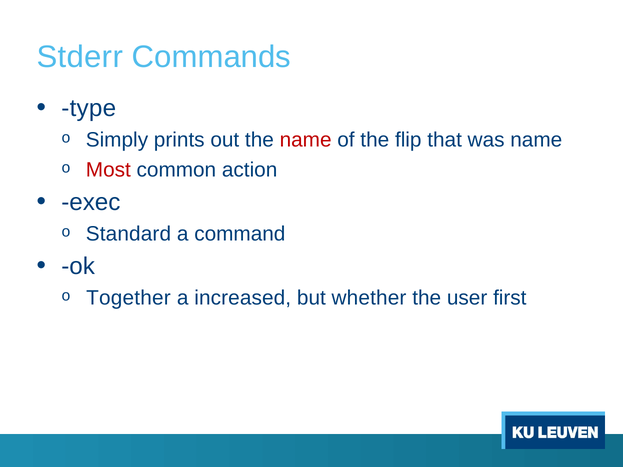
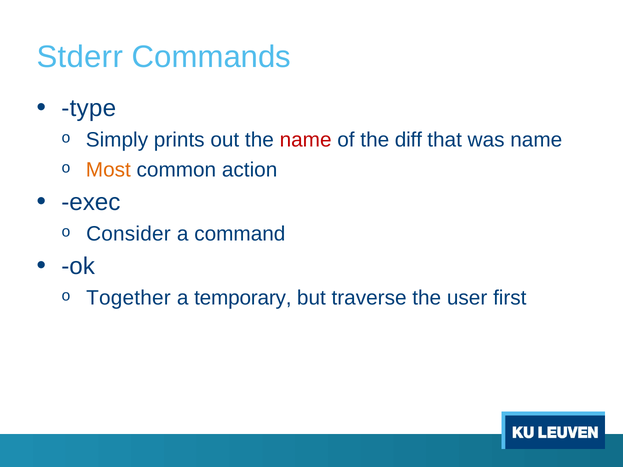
flip: flip -> diff
Most colour: red -> orange
Standard: Standard -> Consider
increased: increased -> temporary
whether: whether -> traverse
